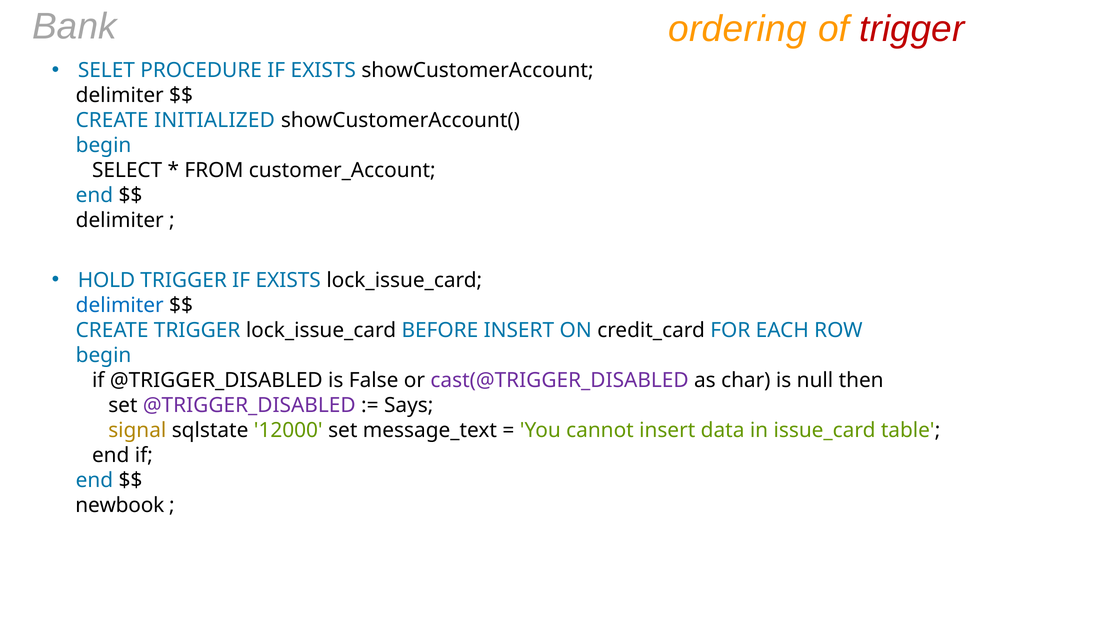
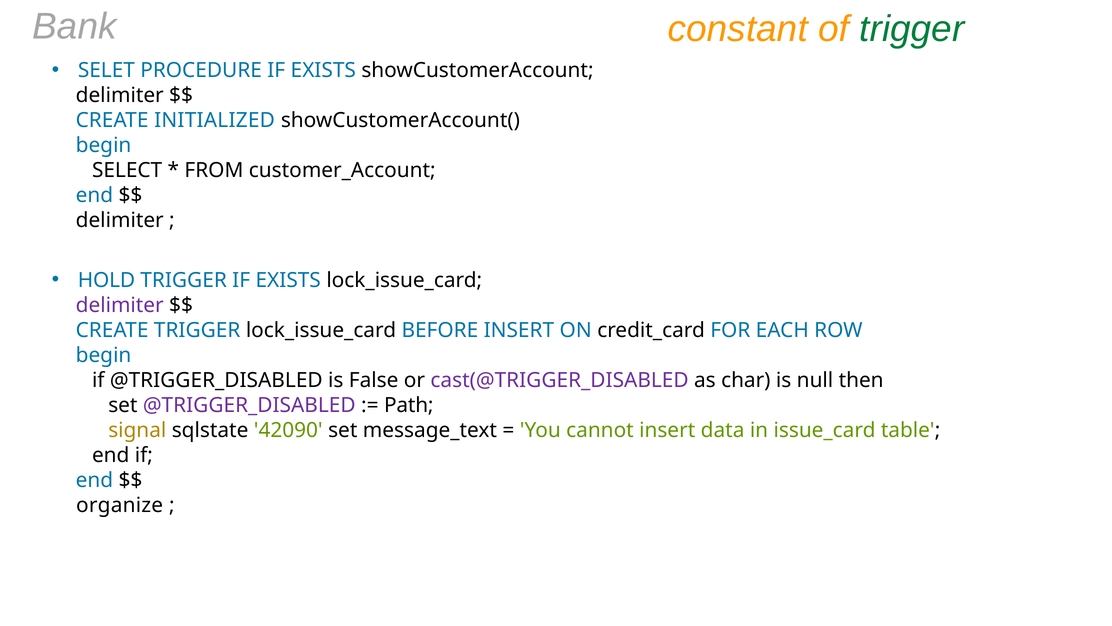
ordering: ordering -> constant
trigger at (912, 29) colour: red -> green
delimiter at (120, 305) colour: blue -> purple
Says: Says -> Path
12000: 12000 -> 42090
newbook: newbook -> organize
